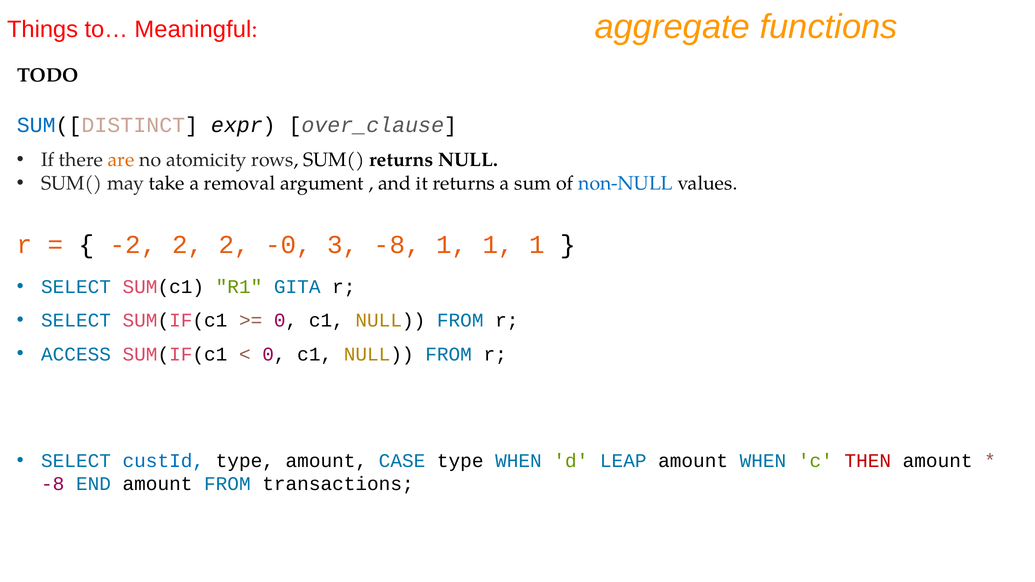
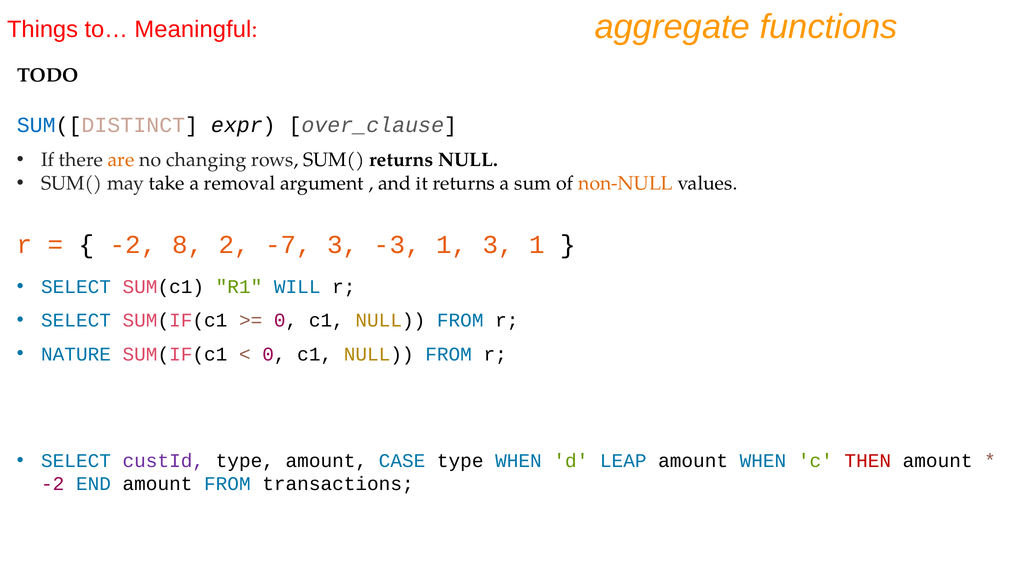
atomicity: atomicity -> changing
non-NULL colour: blue -> orange
-2 2: 2 -> 8
-0: -0 -> -7
3 -8: -8 -> -3
1 at (498, 245): 1 -> 3
GITA: GITA -> WILL
ACCESS: ACCESS -> NATURE
custId colour: blue -> purple
-8 at (53, 484): -8 -> -2
